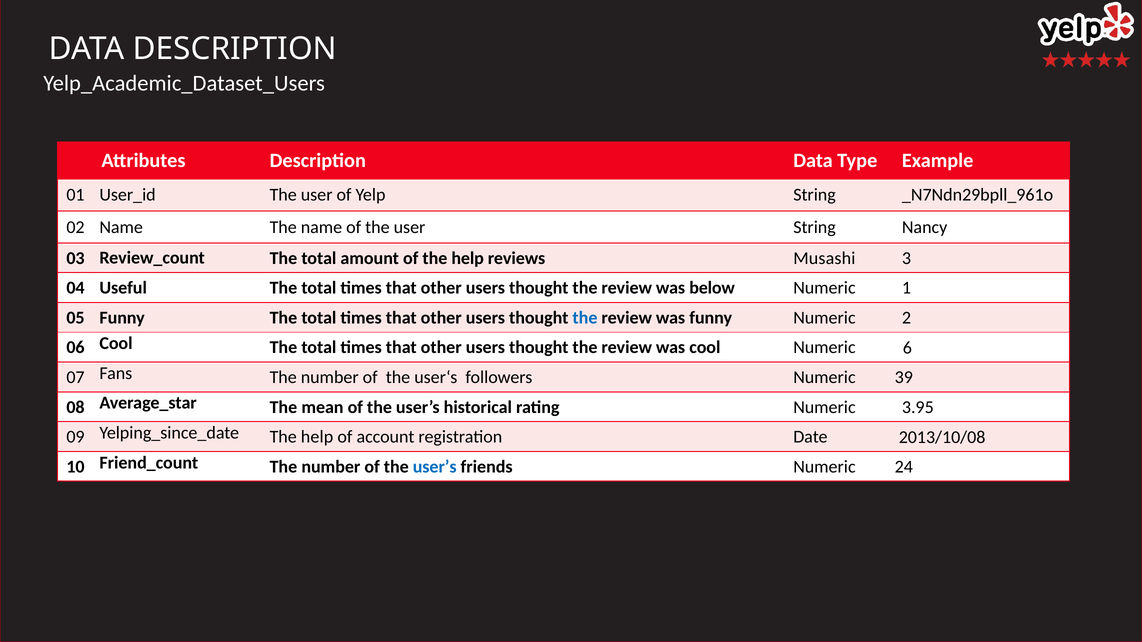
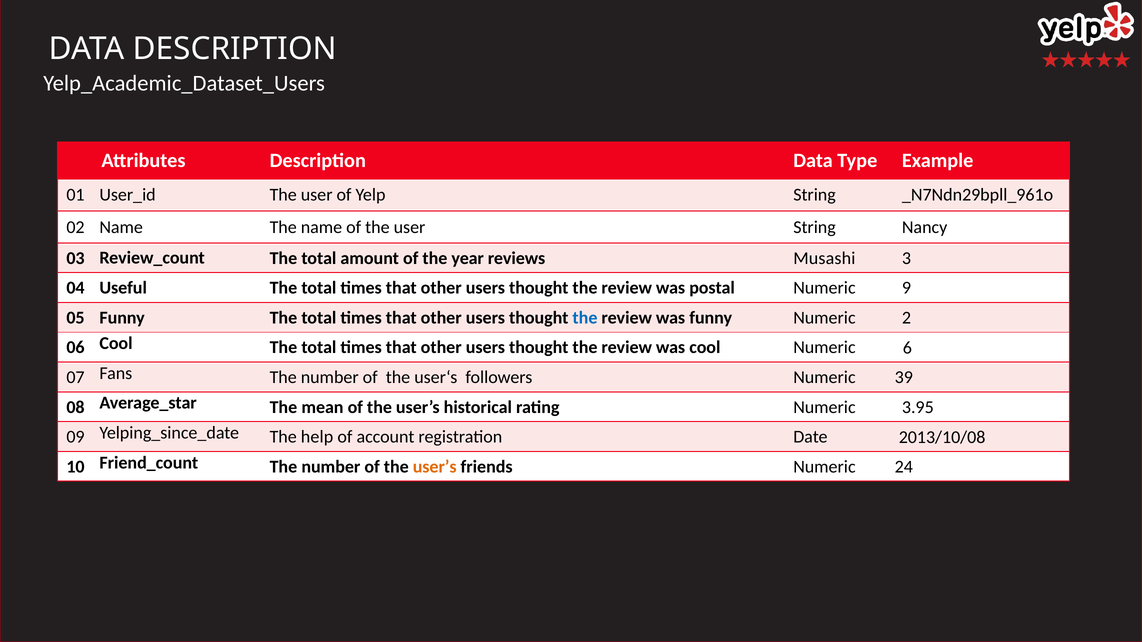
of the help: help -> year
below: below -> postal
1: 1 -> 9
user’s at (435, 467) colour: blue -> orange
